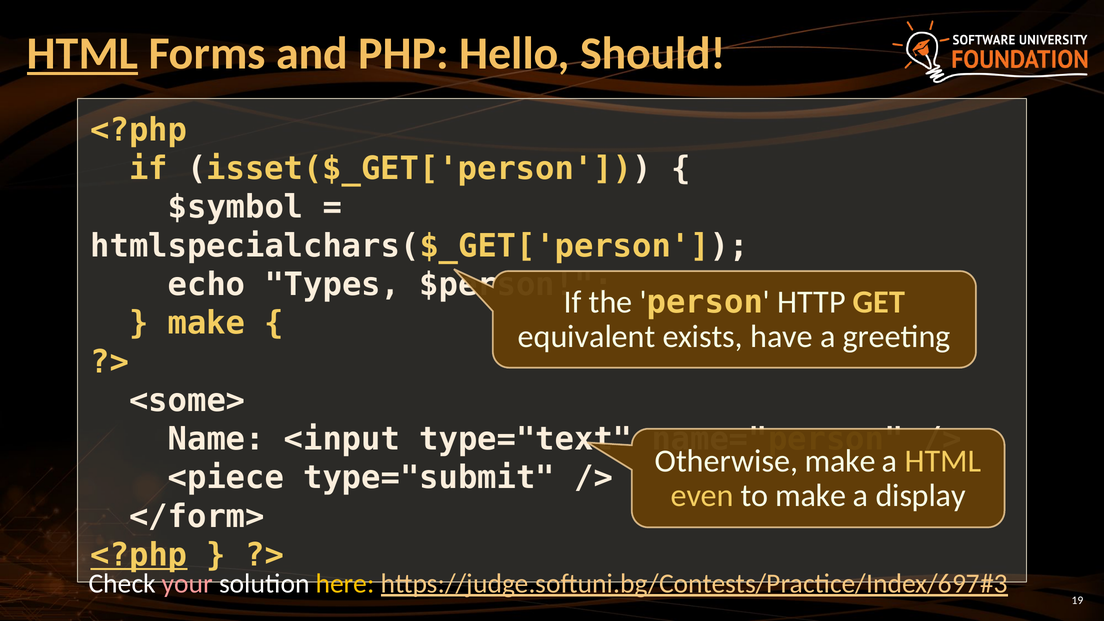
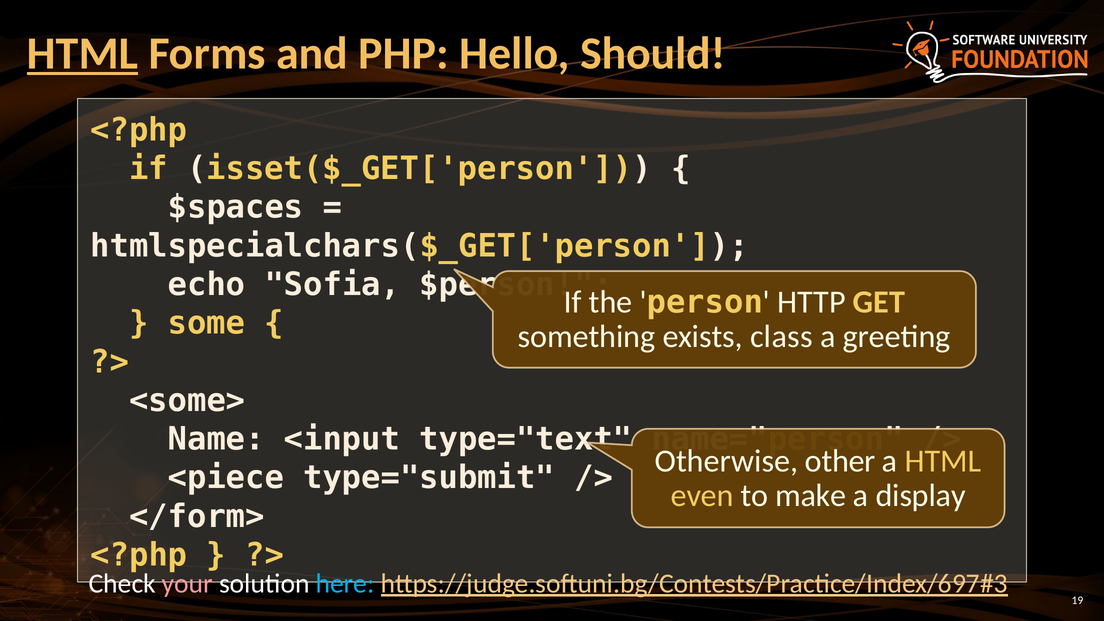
$symbol: $symbol -> $spaces
Types: Types -> Sofia
make at (206, 323): make -> some
equivalent: equivalent -> something
have: have -> class
Otherwise make: make -> other
<?php at (139, 555) underline: present -> none
here colour: yellow -> light blue
